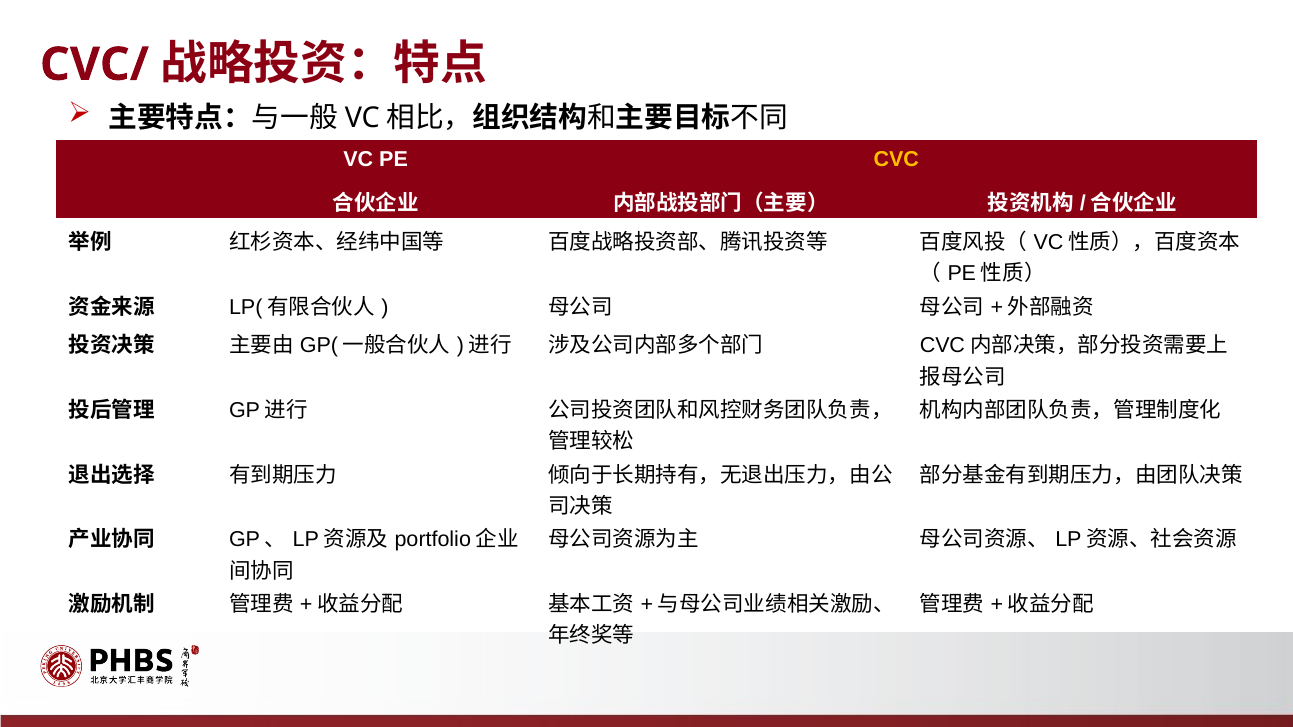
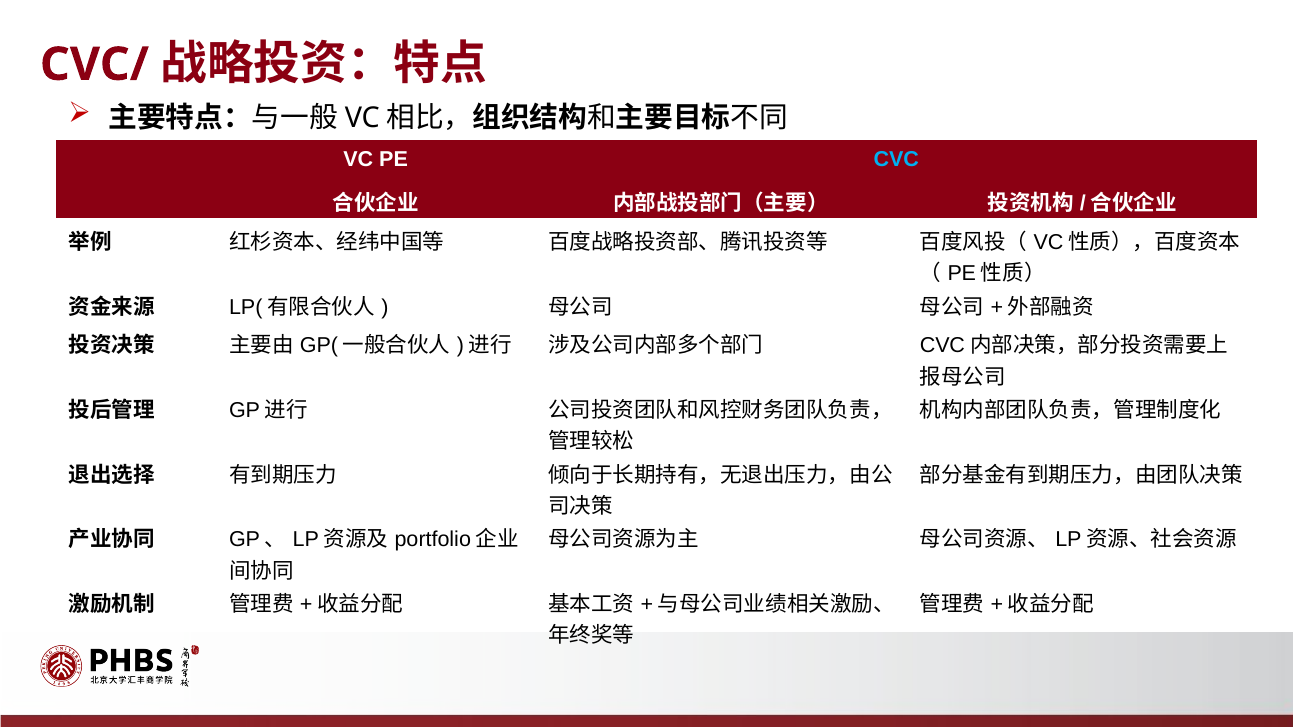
CVC colour: yellow -> light blue
